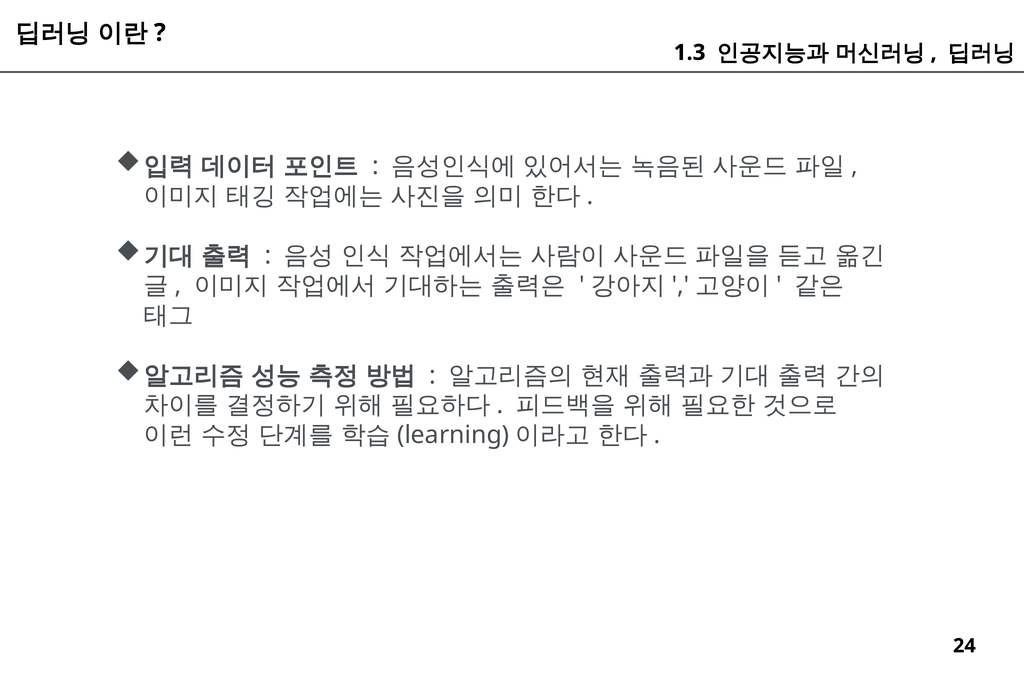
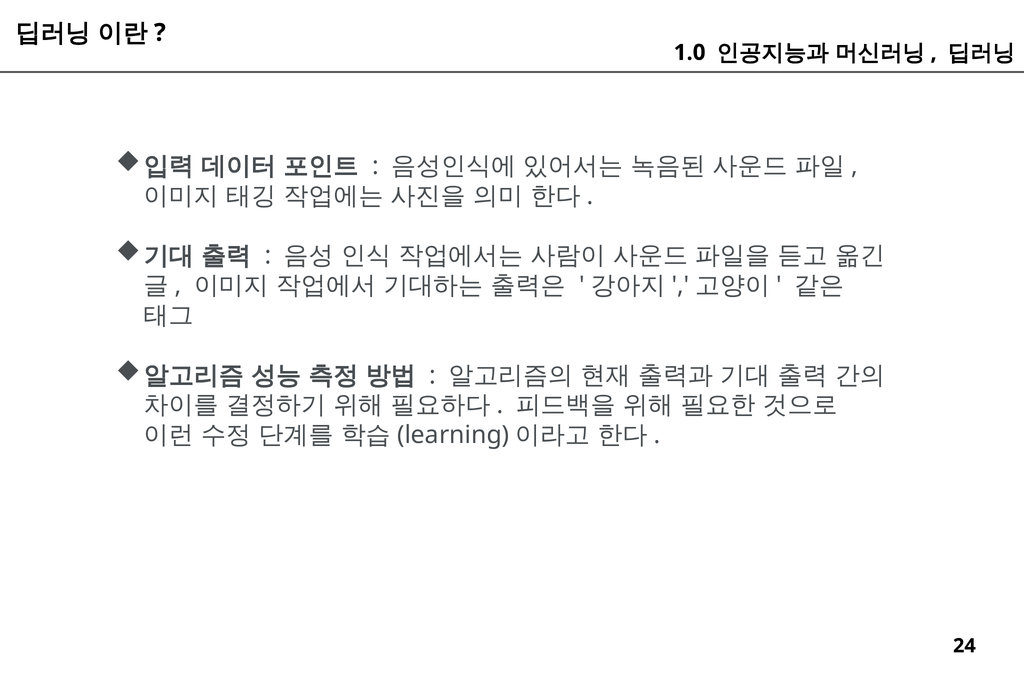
1.3: 1.3 -> 1.0
